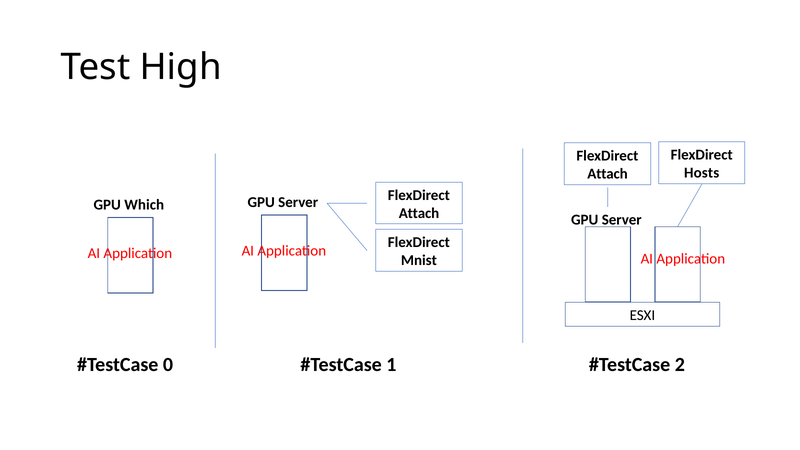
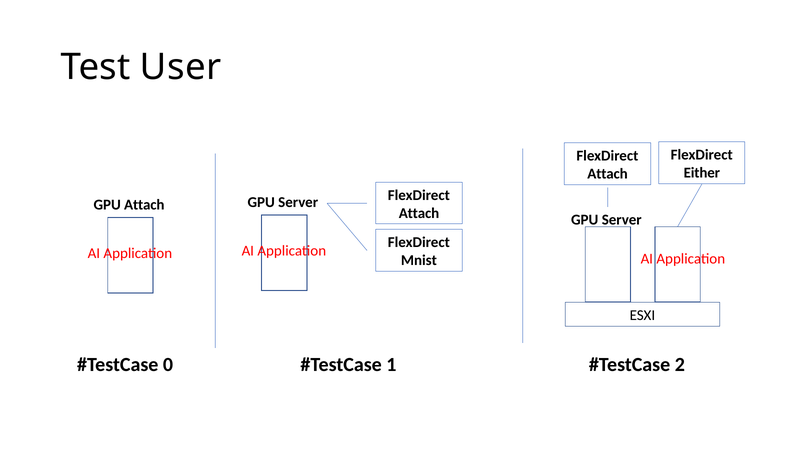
High: High -> User
Hosts: Hosts -> Either
GPU Which: Which -> Attach
